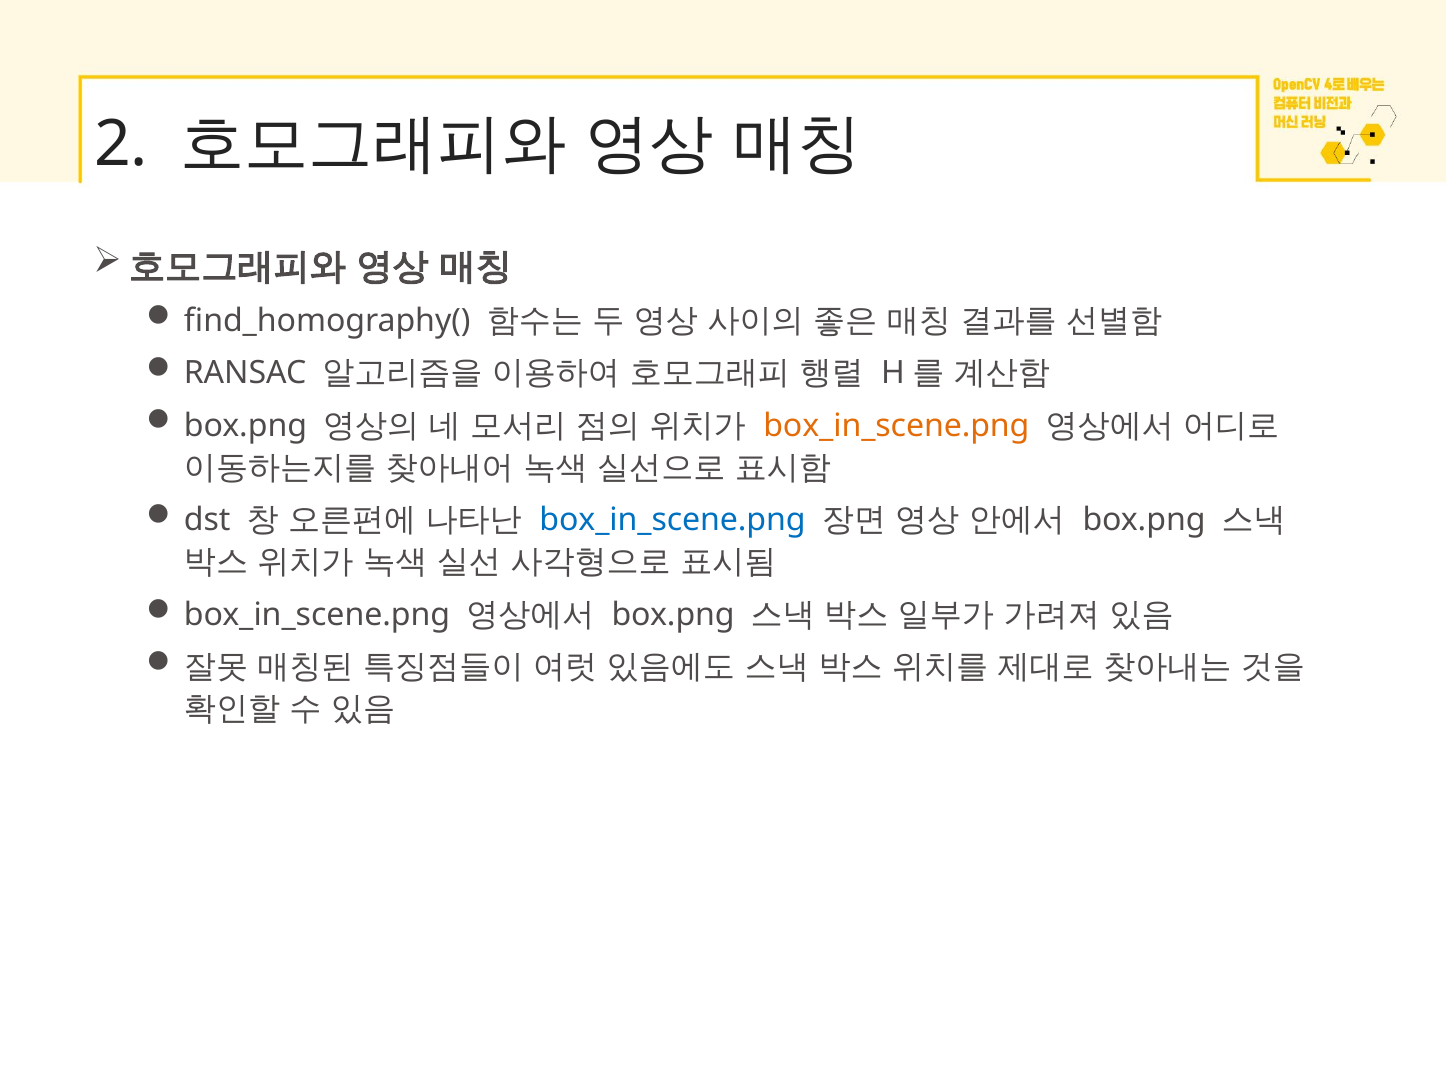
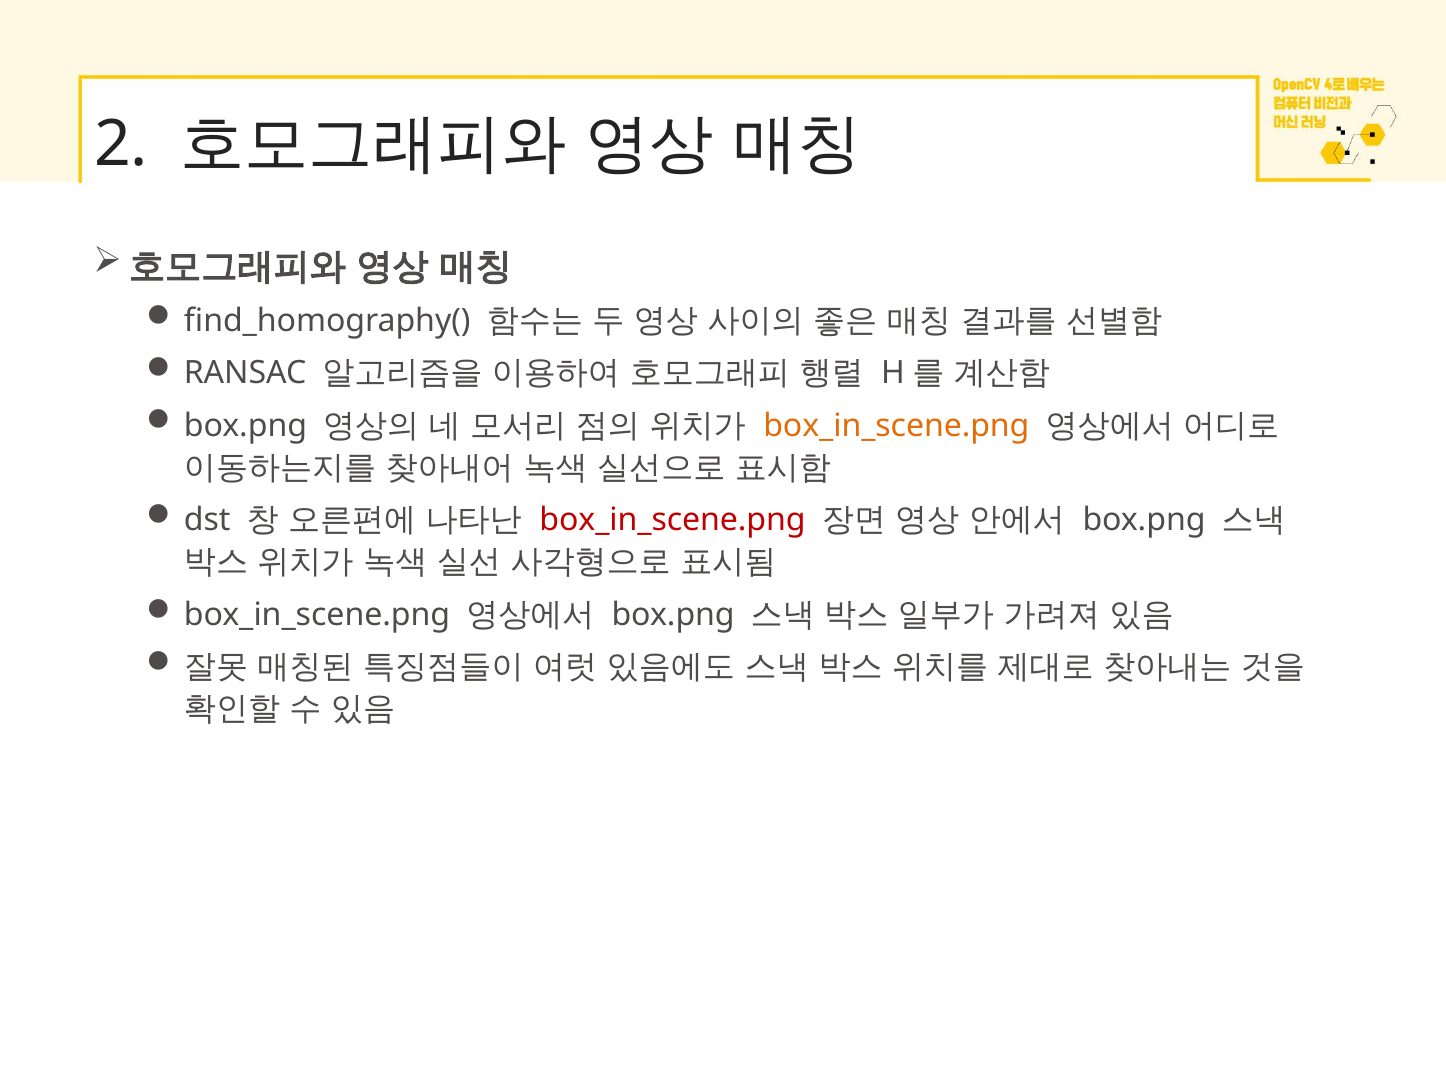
box_in_scene.png at (672, 520) colour: blue -> red
